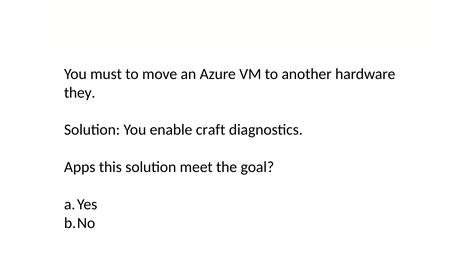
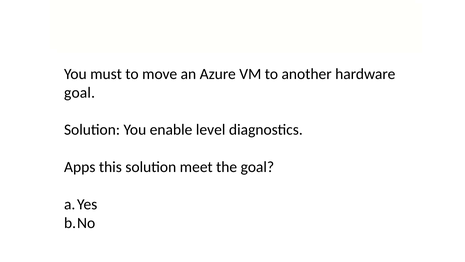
they at (80, 92): they -> goal
craft: craft -> level
